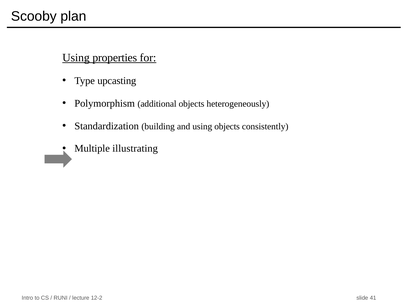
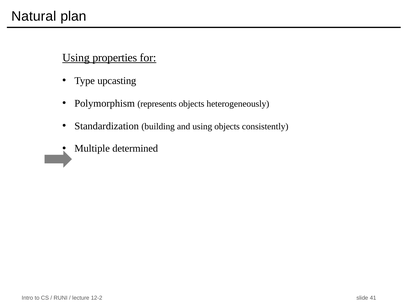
Scooby: Scooby -> Natural
additional: additional -> represents
illustrating: illustrating -> determined
